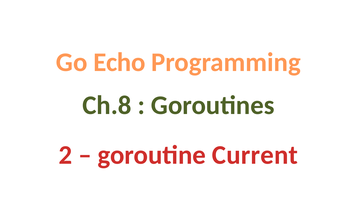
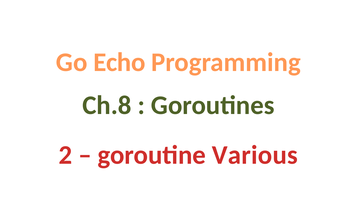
Current: Current -> Various
